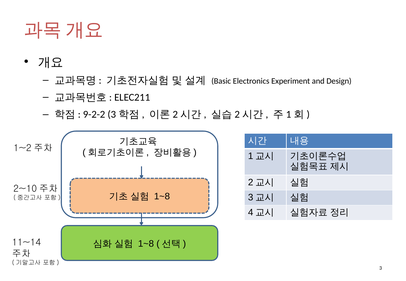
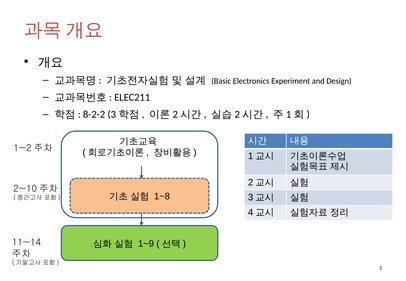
9-2-2: 9-2-2 -> 8-2-2
1~8 at (146, 244): 1~8 -> 1~9
